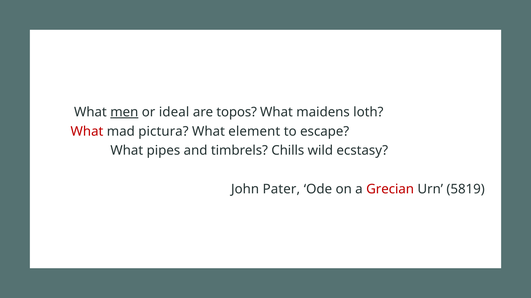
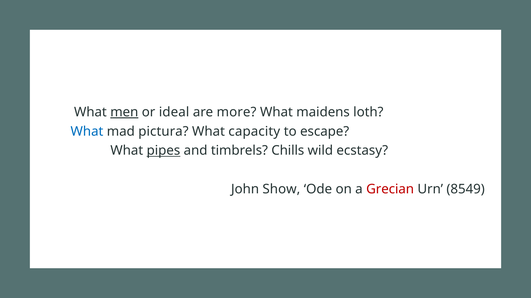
topos: topos -> more
What at (87, 132) colour: red -> blue
element: element -> capacity
pipes underline: none -> present
Pater: Pater -> Show
5819: 5819 -> 8549
